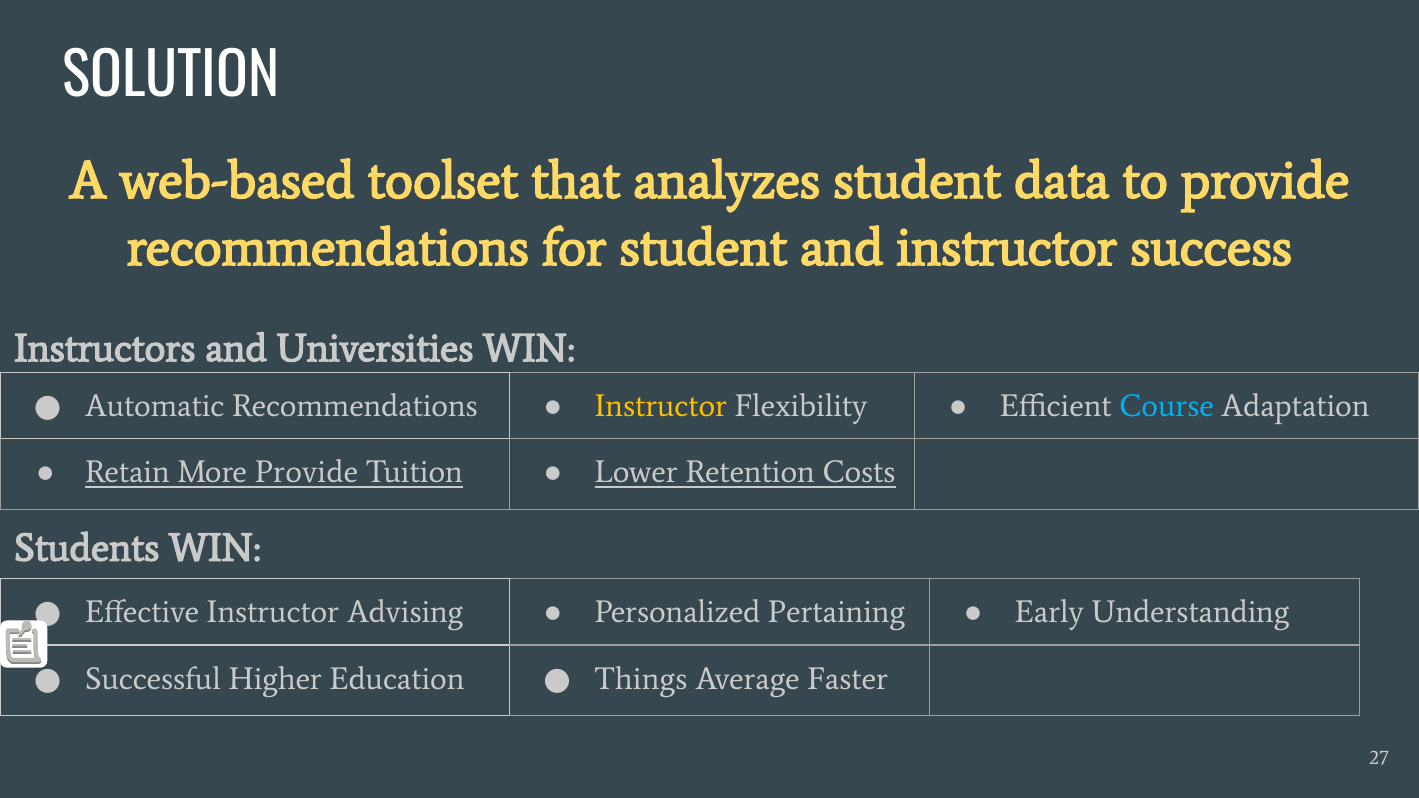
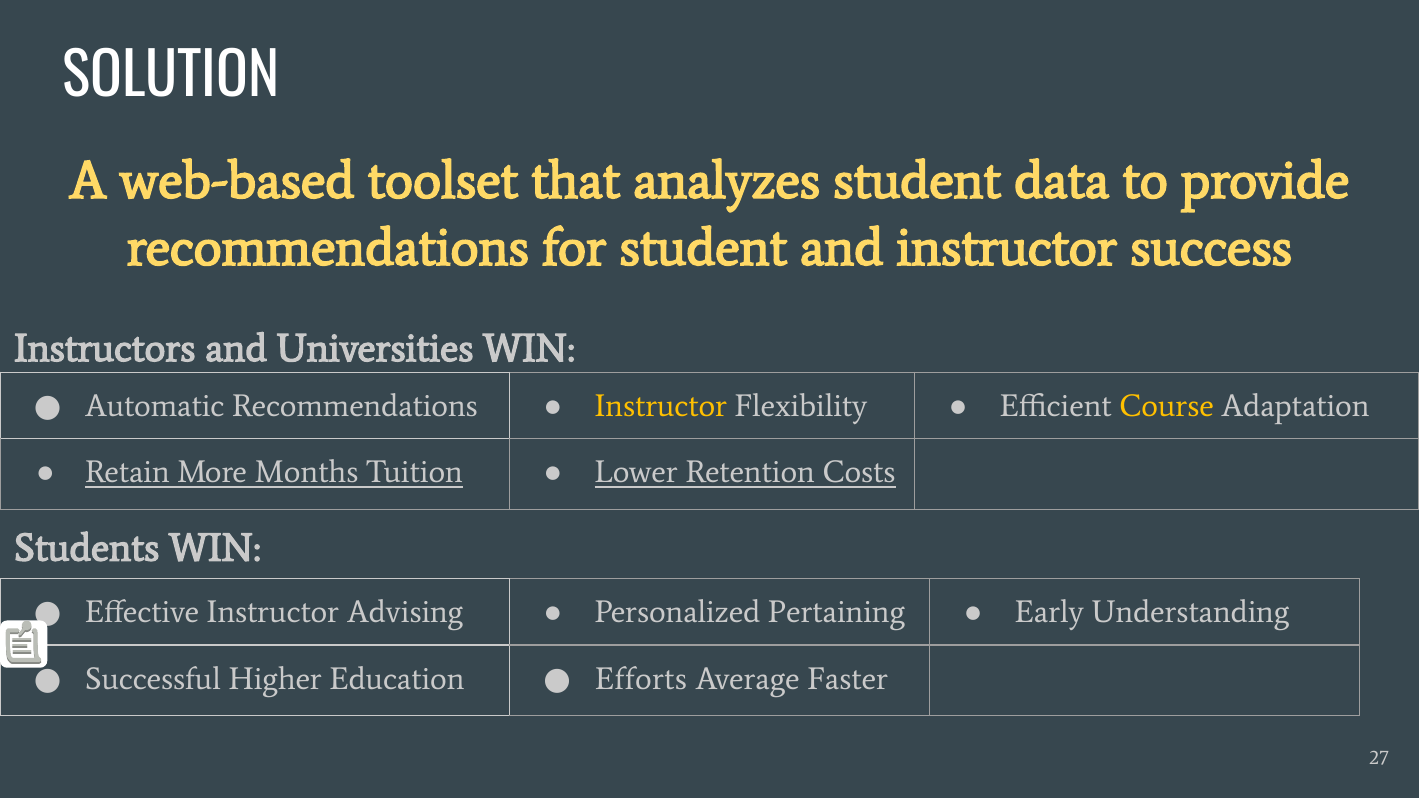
Course colour: light blue -> yellow
More Provide: Provide -> Months
Things: Things -> Efforts
